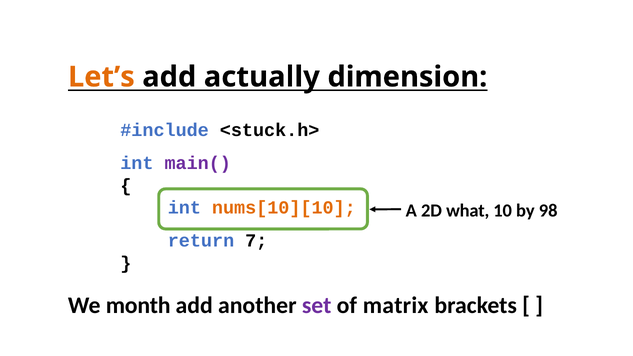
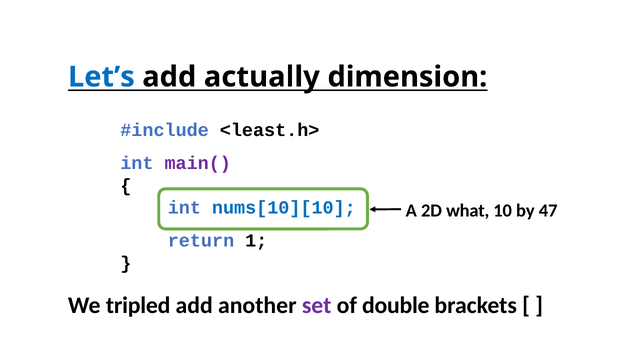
Let’s colour: orange -> blue
<stuck.h>: <stuck.h> -> <least.h>
nums[10][10 colour: orange -> blue
98: 98 -> 47
7: 7 -> 1
month: month -> tripled
matrix: matrix -> double
